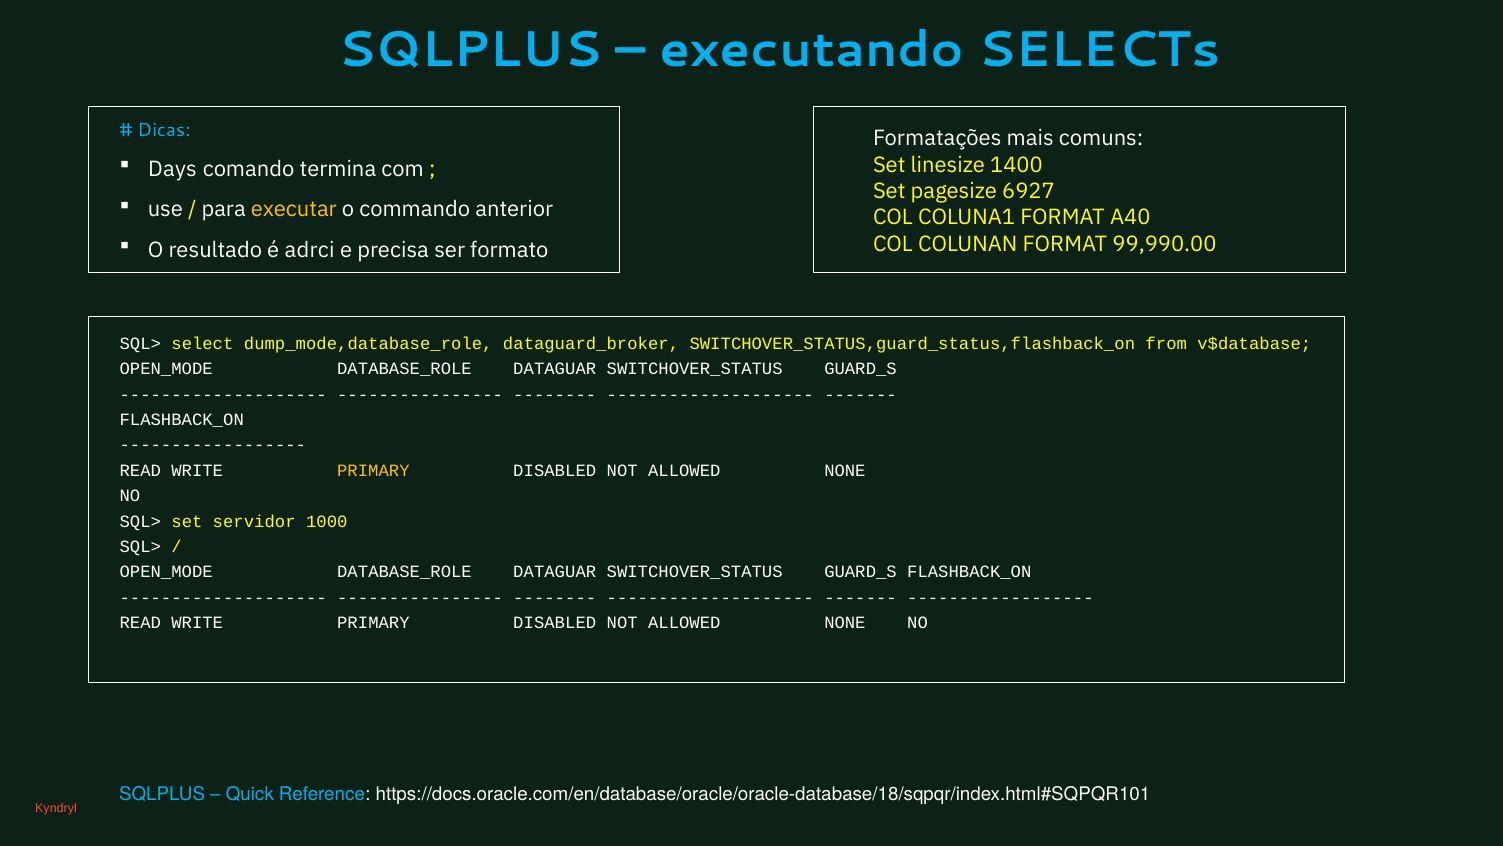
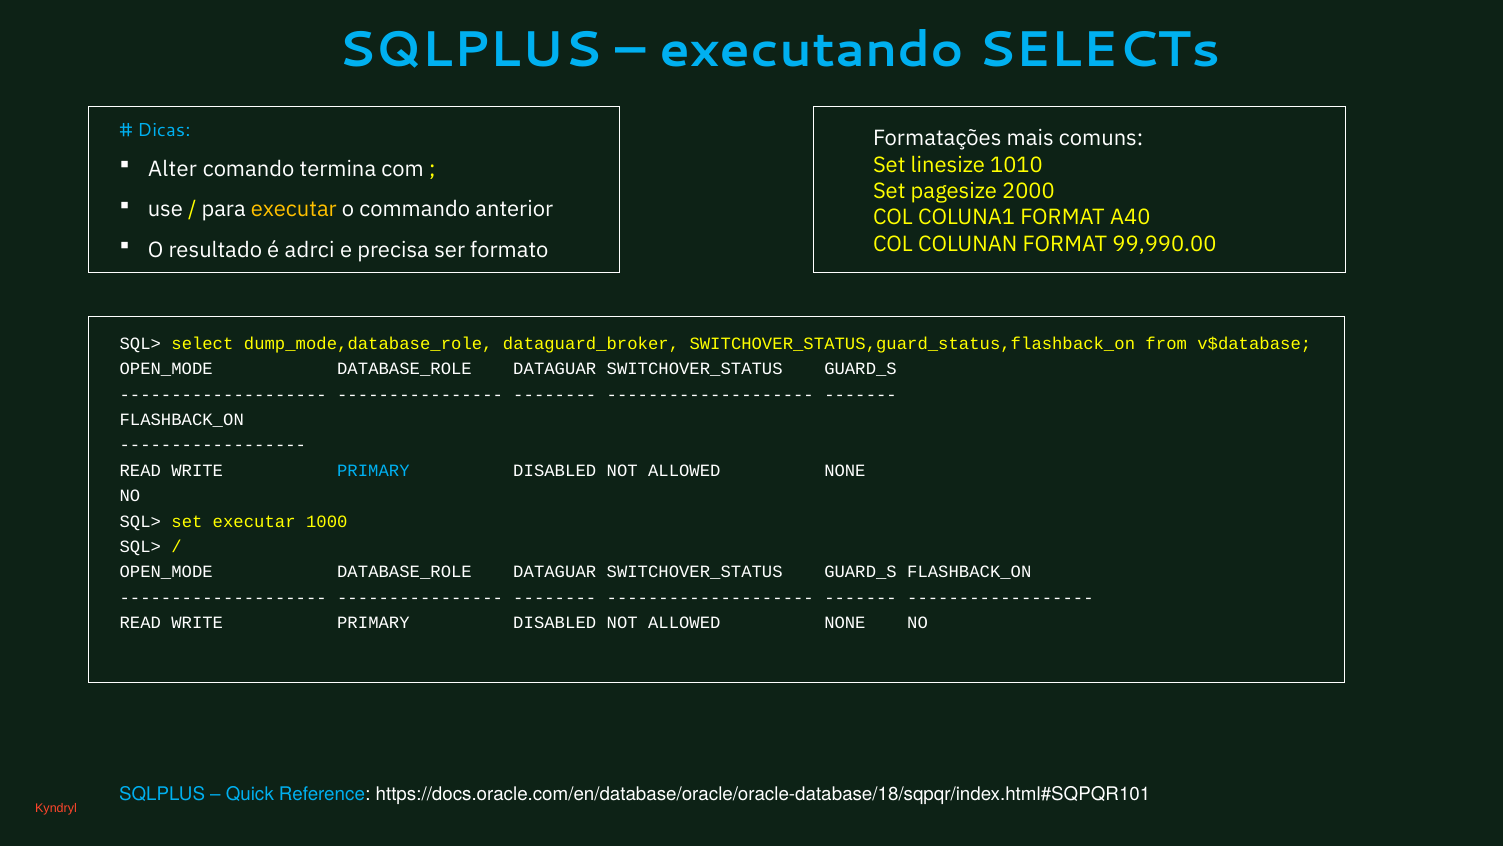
1400: 1400 -> 1010
Days: Days -> Alter
6927: 6927 -> 2000
PRIMARY at (373, 470) colour: yellow -> light blue
set servidor: servidor -> executar
